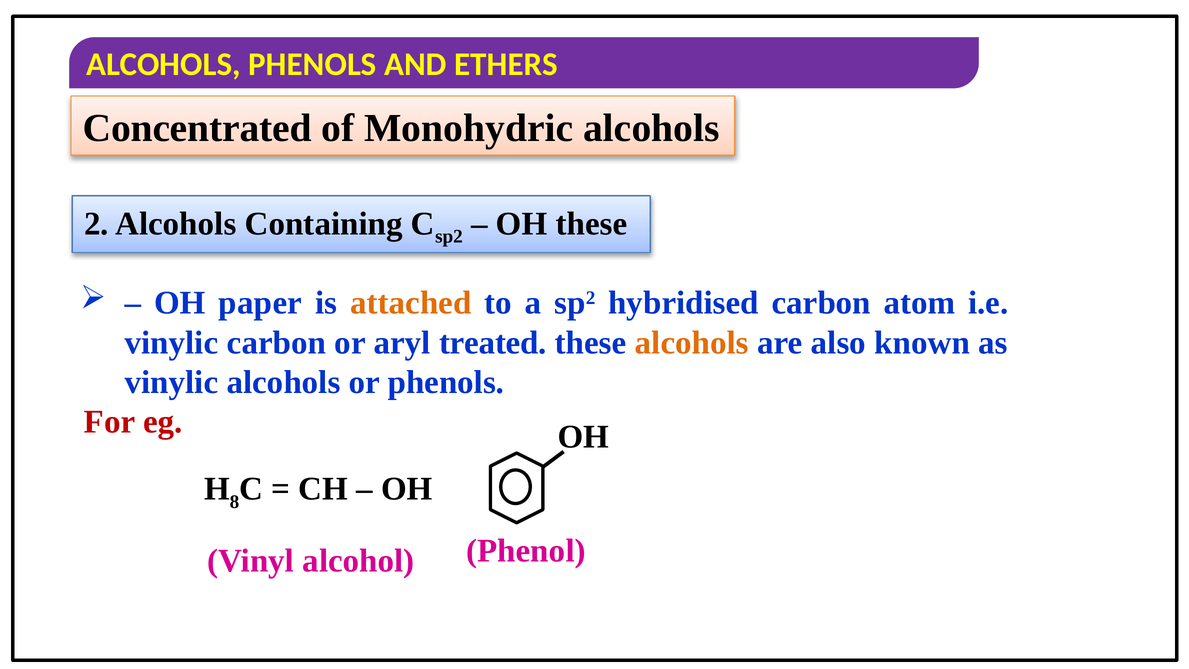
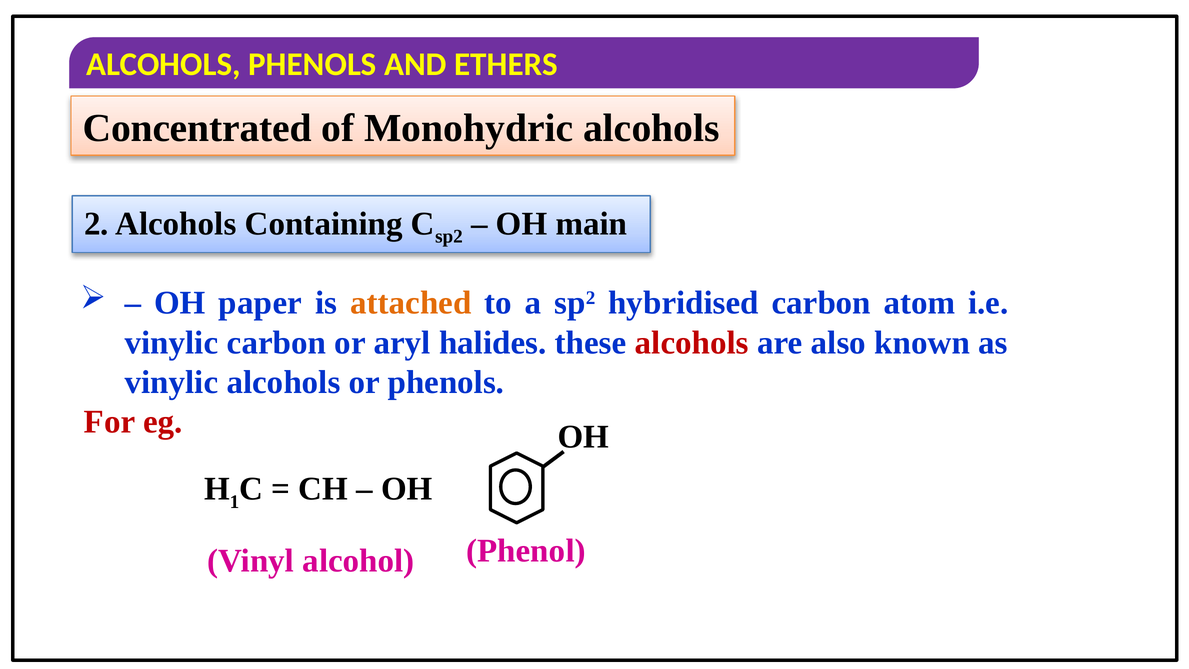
OH these: these -> main
treated: treated -> halides
alcohols at (692, 343) colour: orange -> red
8: 8 -> 1
